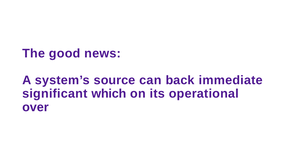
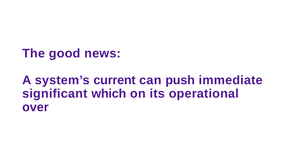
source: source -> current
back: back -> push
